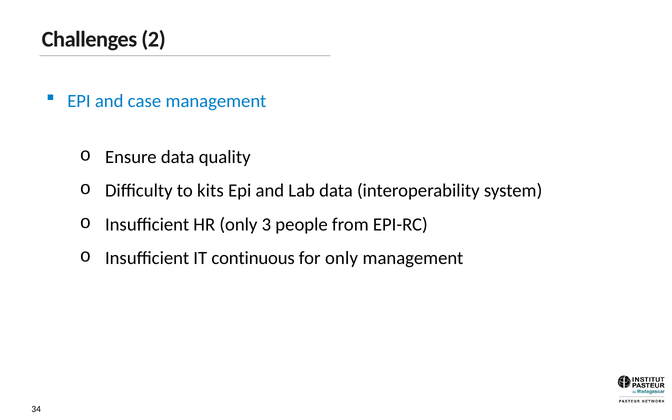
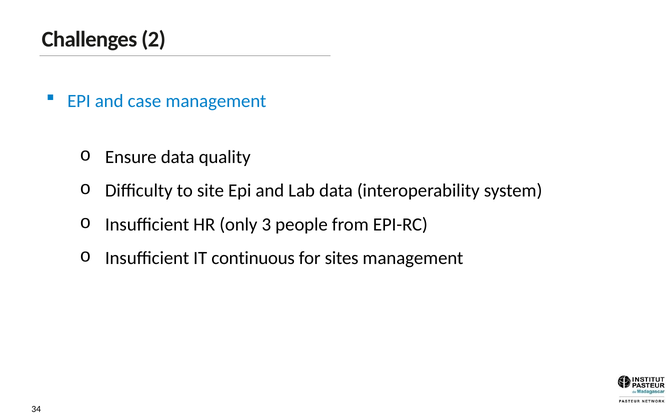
kits: kits -> site
for only: only -> sites
